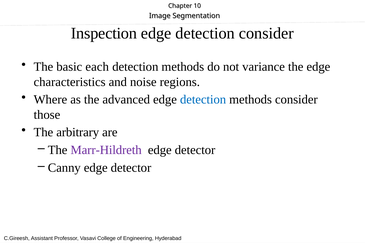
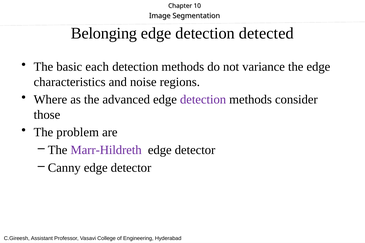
Inspection: Inspection -> Belonging
detection consider: consider -> detected
detection at (203, 100) colour: blue -> purple
arbitrary: arbitrary -> problem
